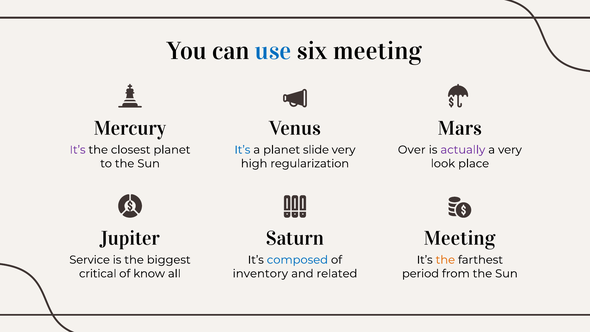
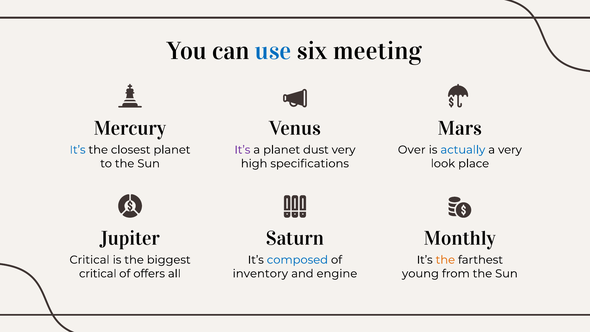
It’s at (78, 150) colour: purple -> blue
It’s at (242, 150) colour: blue -> purple
slide: slide -> dust
actually colour: purple -> blue
regularization: regularization -> specifications
Meeting at (460, 238): Meeting -> Monthly
Service at (90, 260): Service -> Critical
know: know -> offers
related: related -> engine
period: period -> young
